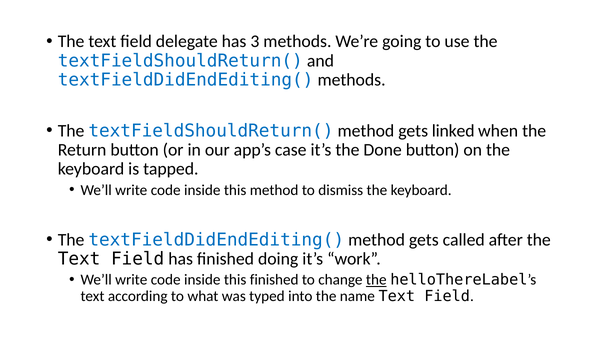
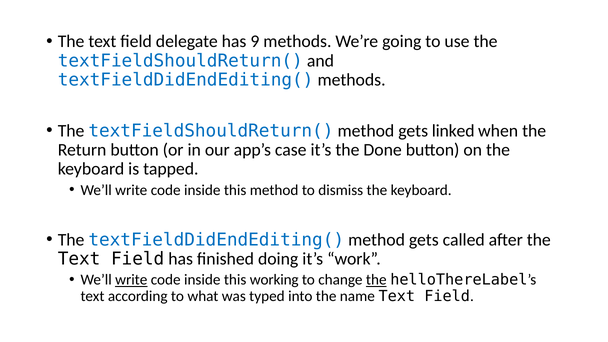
3: 3 -> 9
write at (131, 280) underline: none -> present
this finished: finished -> working
